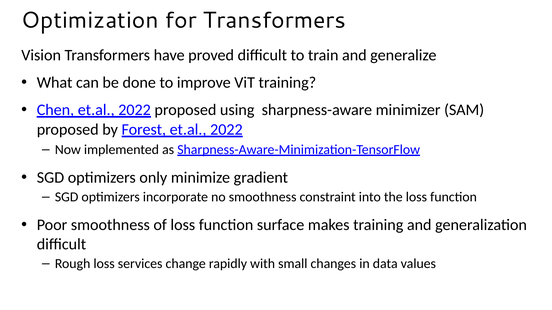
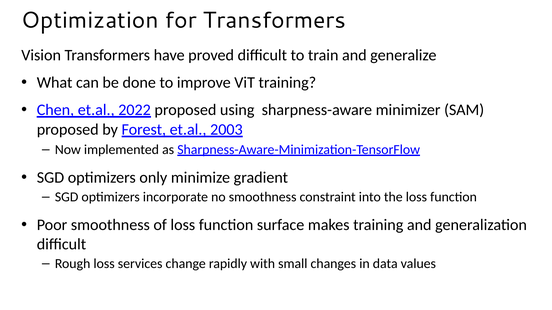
Forest et.al 2022: 2022 -> 2003
